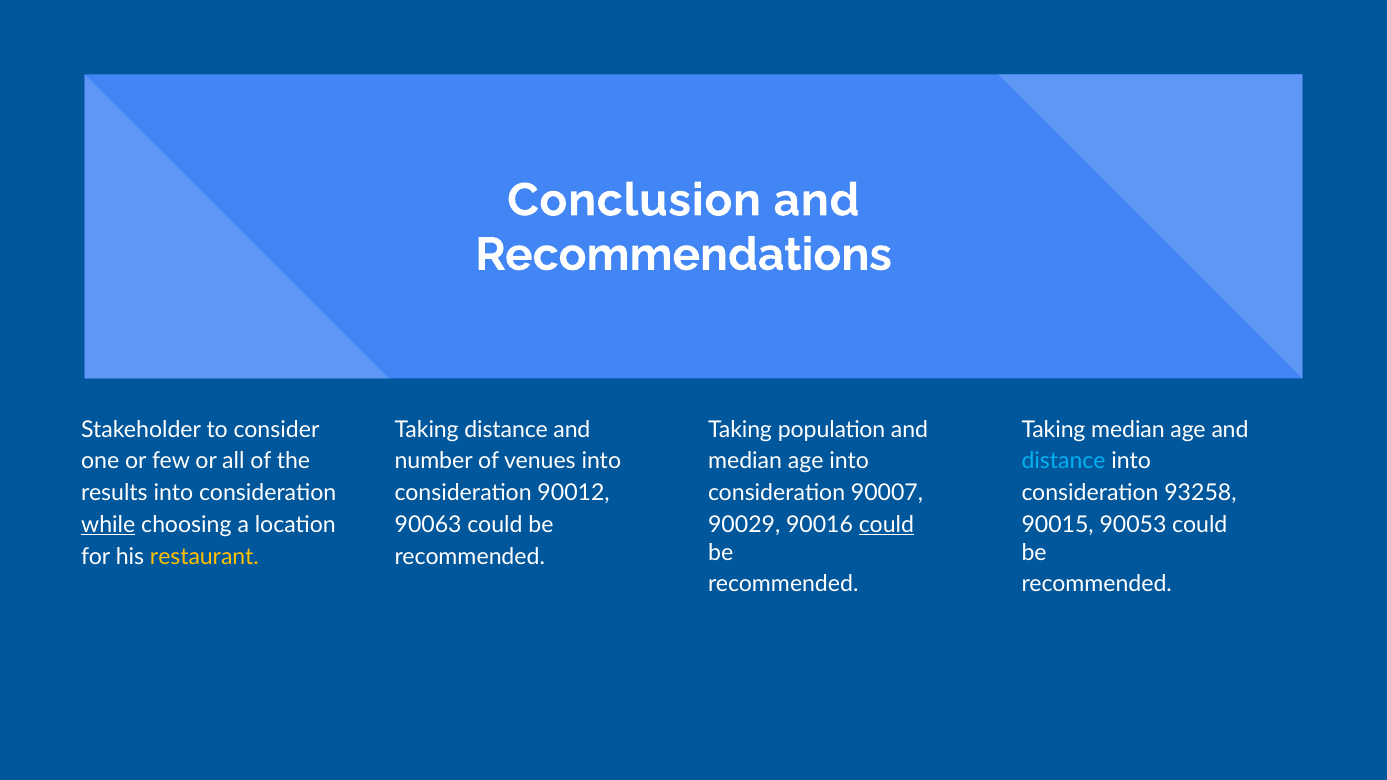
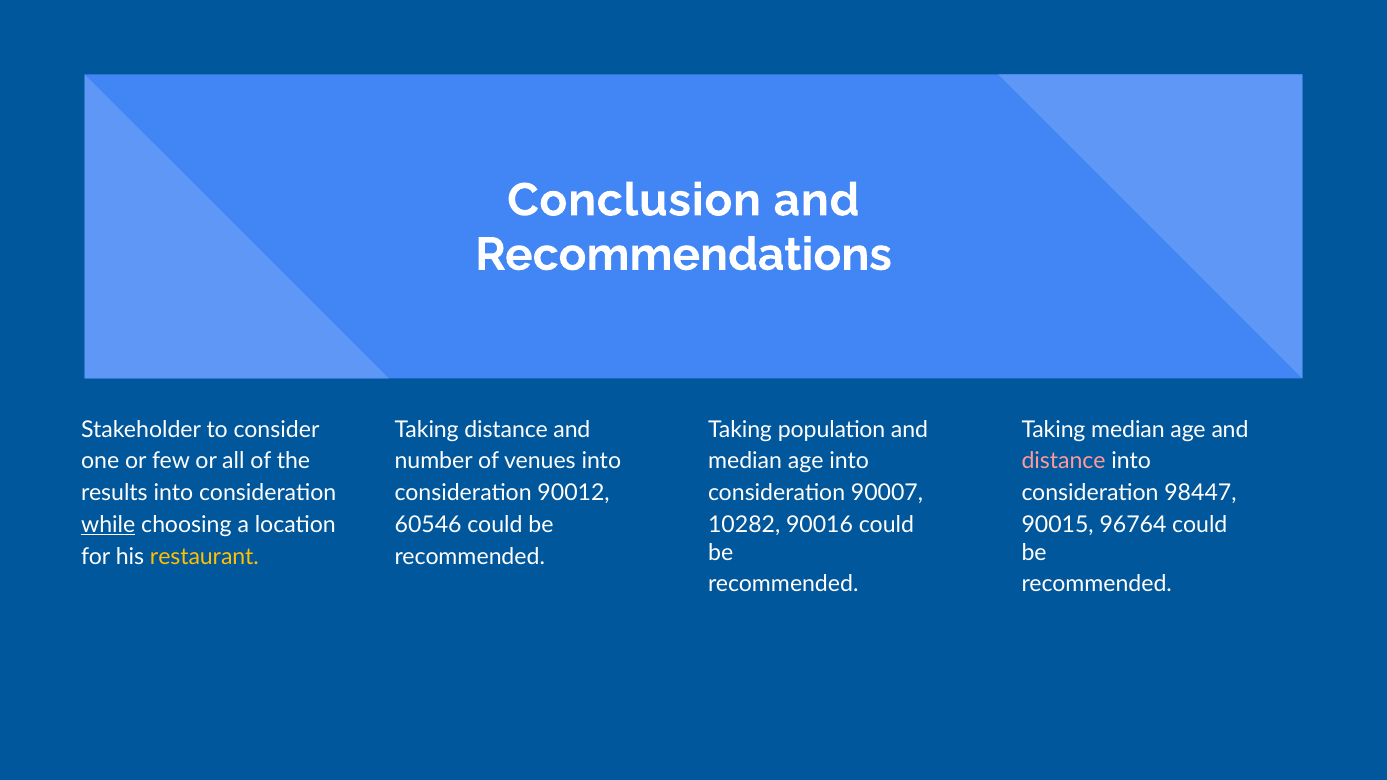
distance at (1064, 461) colour: light blue -> pink
93258: 93258 -> 98447
90063: 90063 -> 60546
90029: 90029 -> 10282
could at (886, 525) underline: present -> none
90053: 90053 -> 96764
